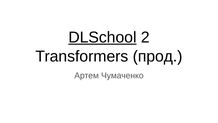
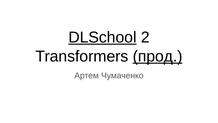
прод underline: none -> present
